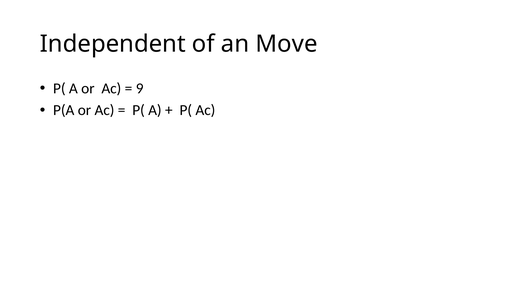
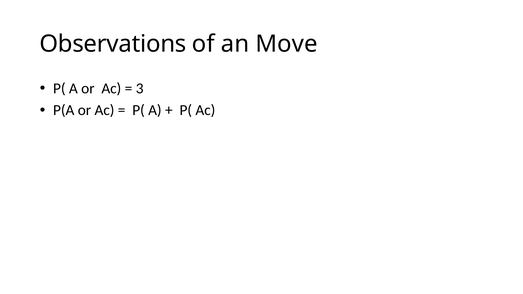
Independent: Independent -> Observations
9: 9 -> 3
